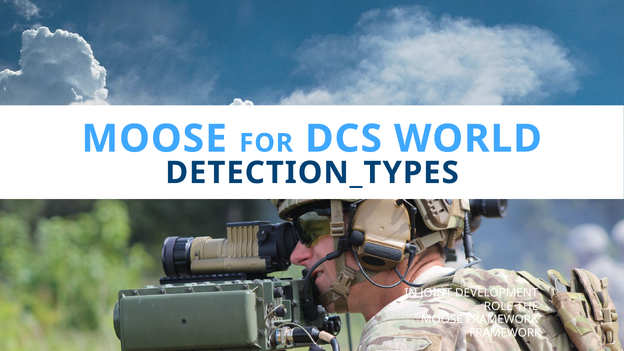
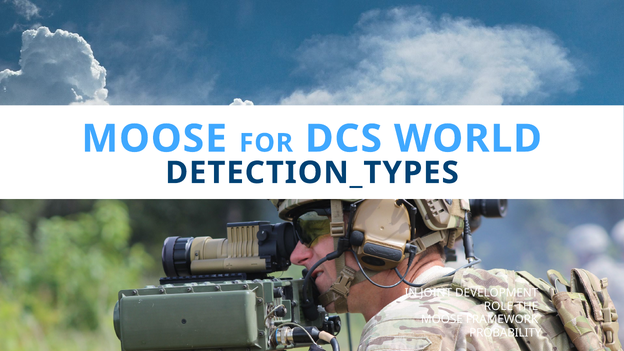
FRAMEWORK at (505, 333): FRAMEWORK -> PROBABILITY
